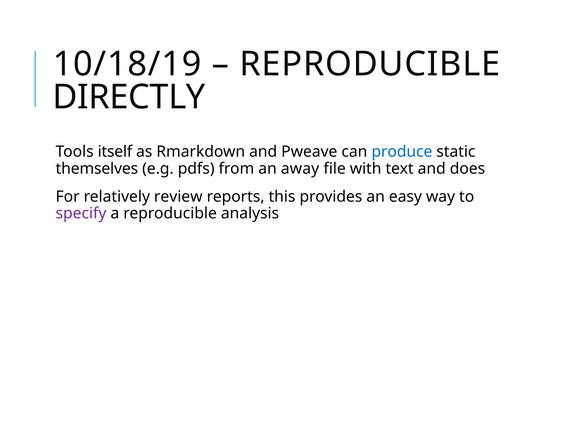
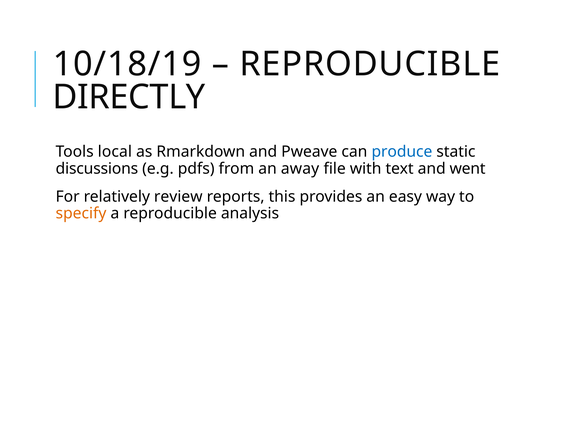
itself: itself -> local
themselves: themselves -> discussions
does: does -> went
specify colour: purple -> orange
